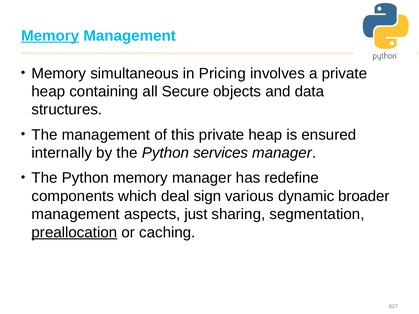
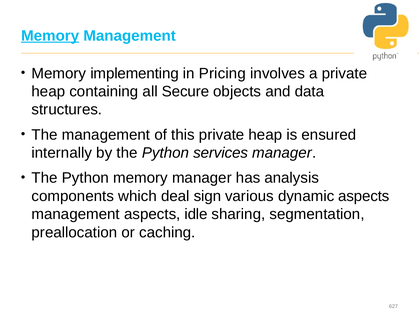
simultaneous: simultaneous -> implementing
redefine: redefine -> analysis
dynamic broader: broader -> aspects
just: just -> idle
preallocation underline: present -> none
